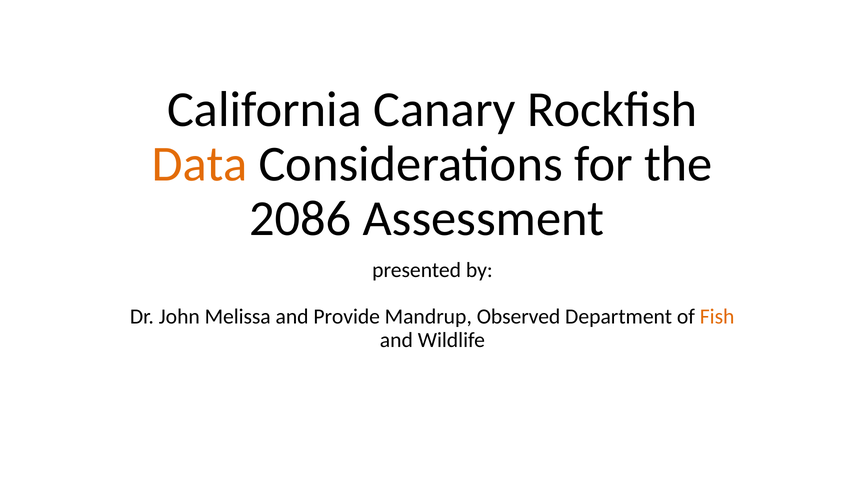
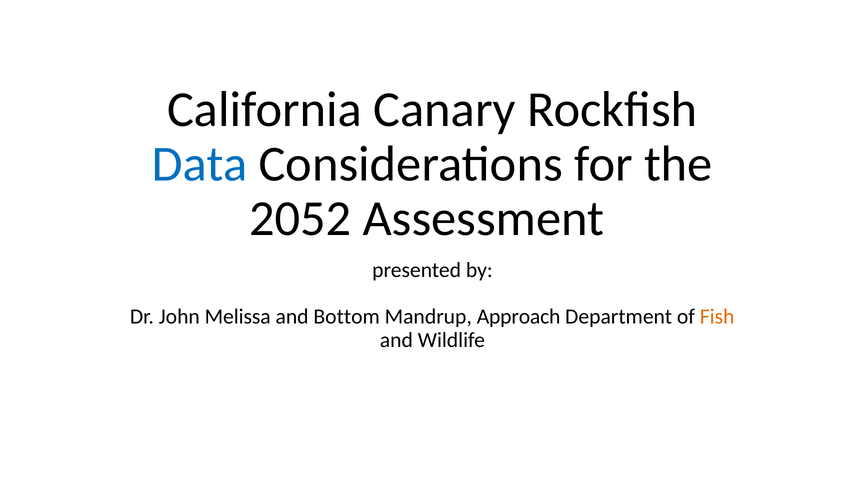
Data colour: orange -> blue
2086: 2086 -> 2052
Provide: Provide -> Bottom
Observed: Observed -> Approach
